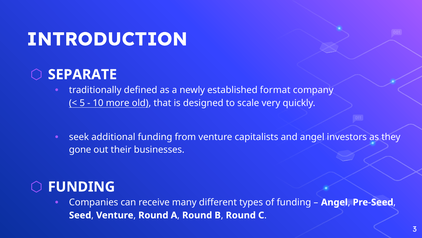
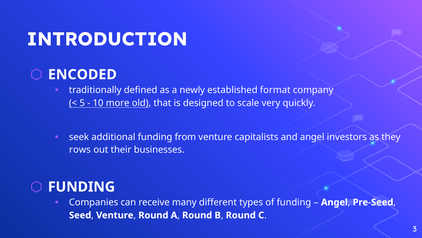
SEPARATE: SEPARATE -> ENCODED
gone: gone -> rows
